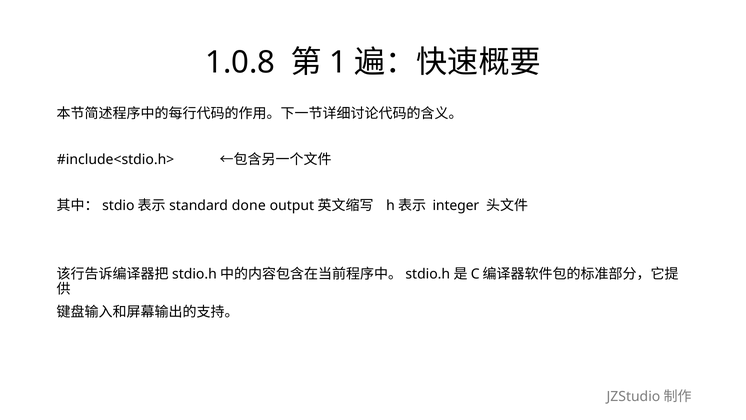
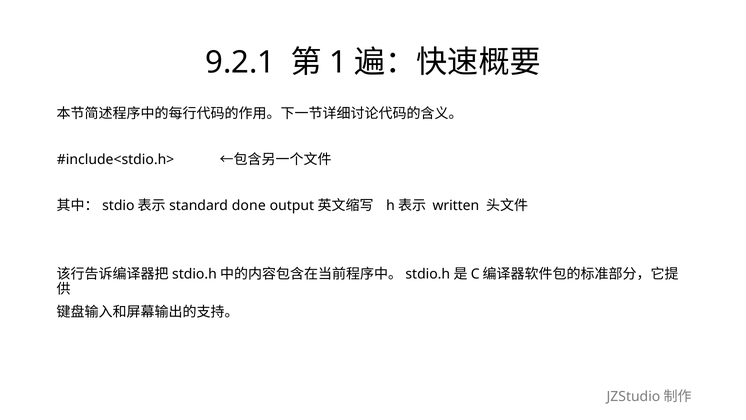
1.0.8: 1.0.8 -> 9.2.1
integer: integer -> written
